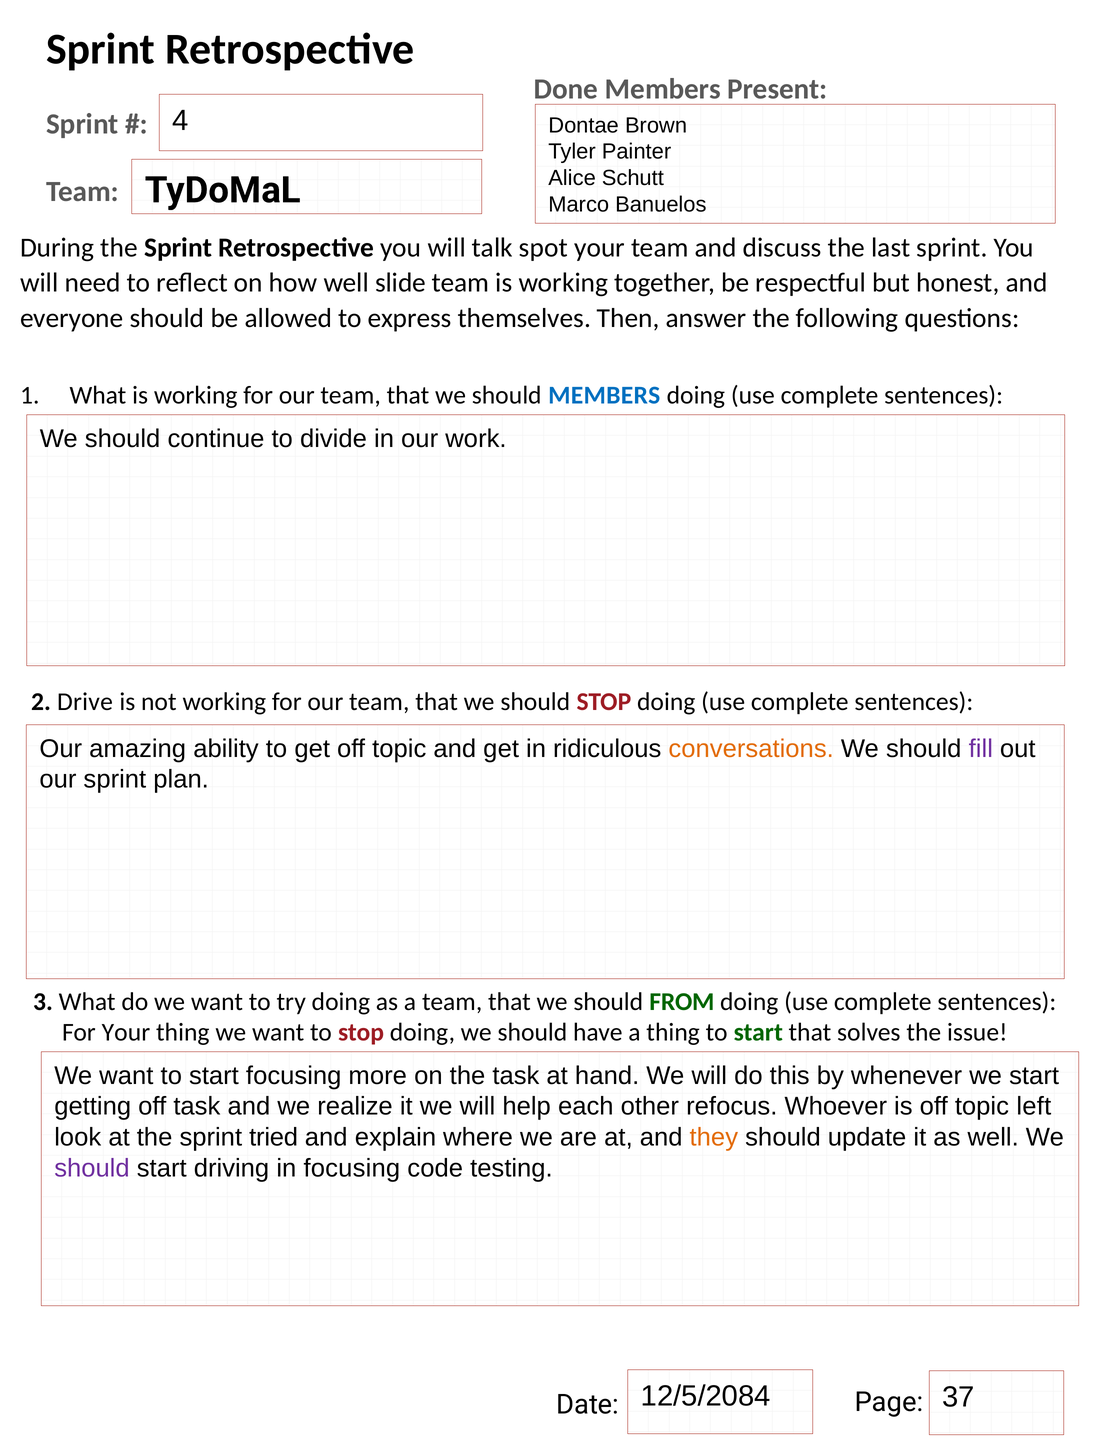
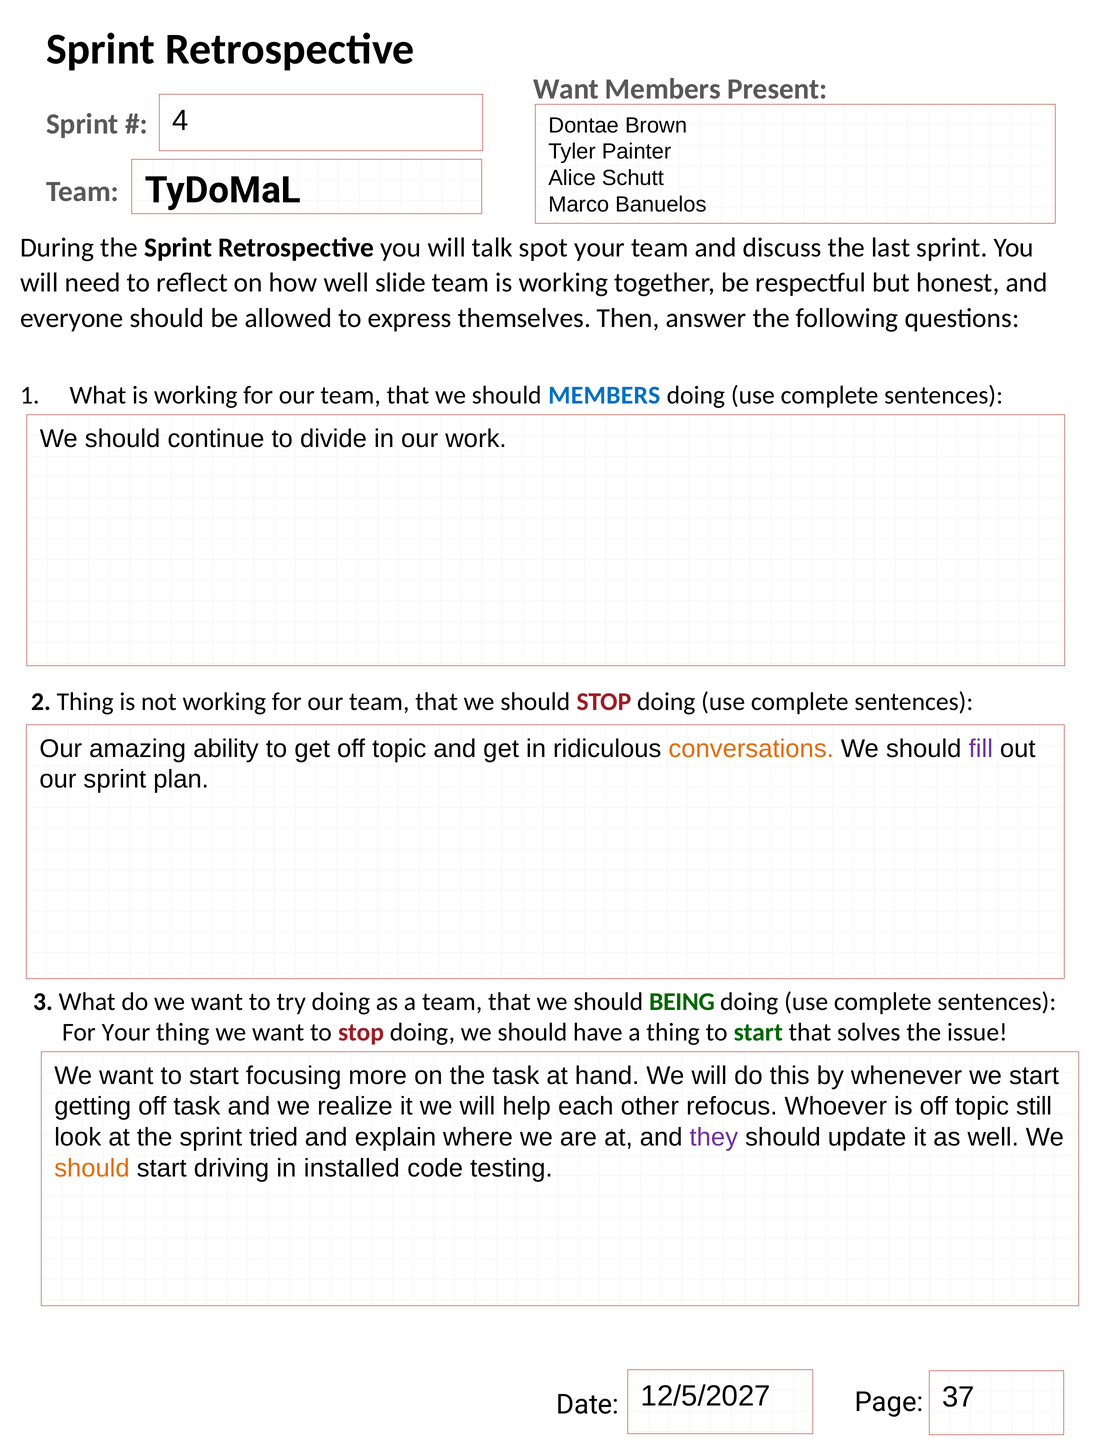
Done at (566, 89): Done -> Want
2 Drive: Drive -> Thing
FROM: FROM -> BEING
left: left -> still
they colour: orange -> purple
should at (92, 1167) colour: purple -> orange
in focusing: focusing -> installed
12/5/2084: 12/5/2084 -> 12/5/2027
